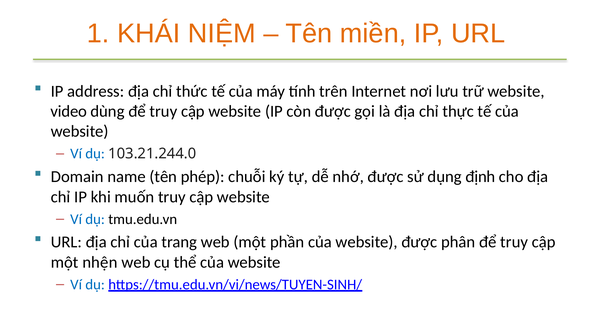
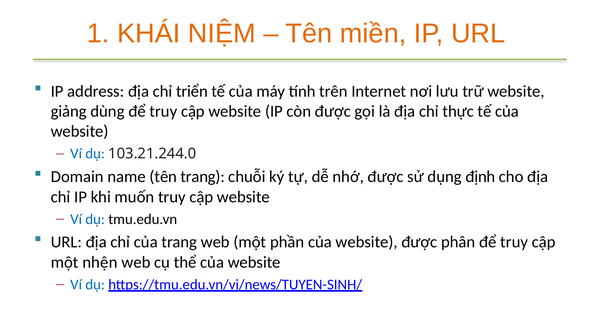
thức: thức -> triển
video: video -> giảng
tên phép: phép -> trang
